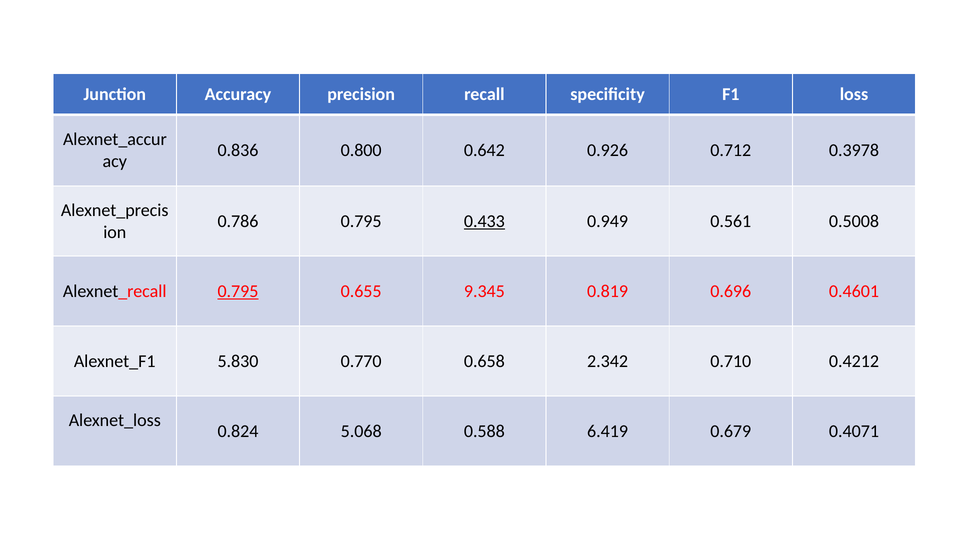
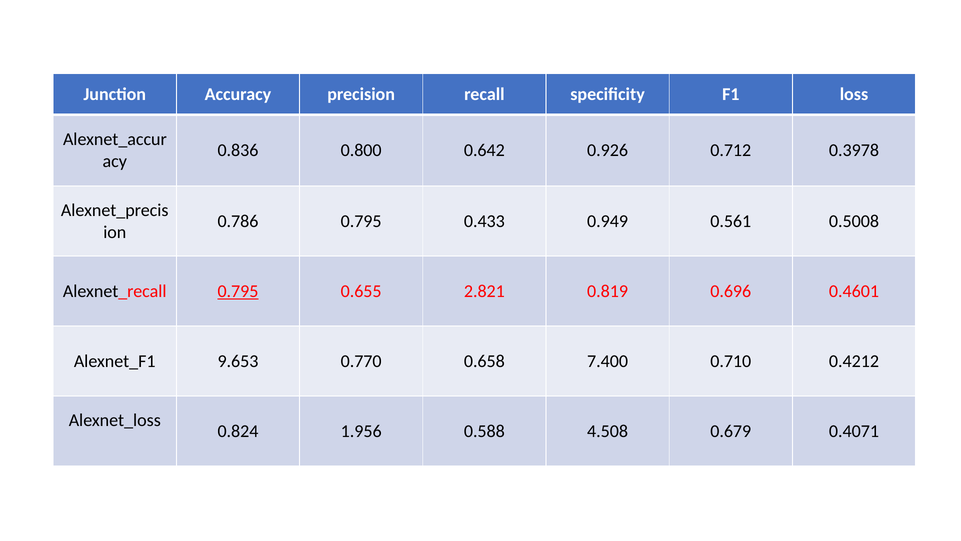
0.433 underline: present -> none
9.345: 9.345 -> 2.821
5.830: 5.830 -> 9.653
2.342: 2.342 -> 7.400
5.068: 5.068 -> 1.956
6.419: 6.419 -> 4.508
